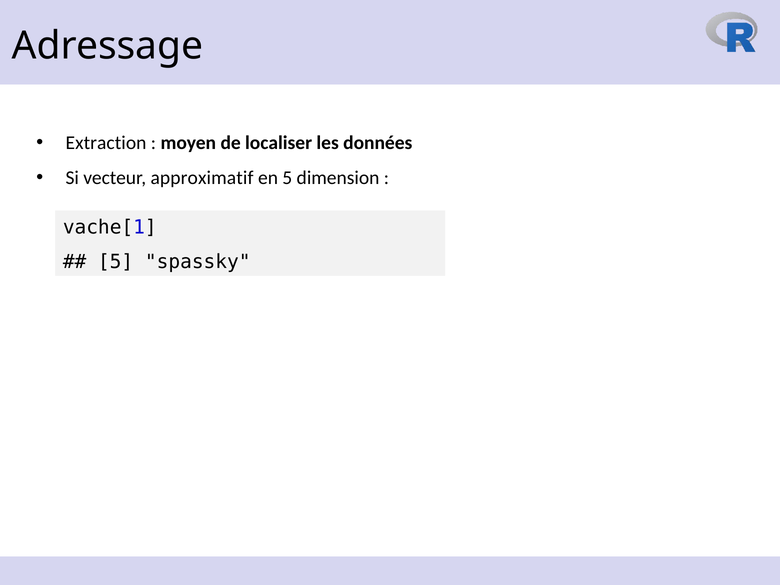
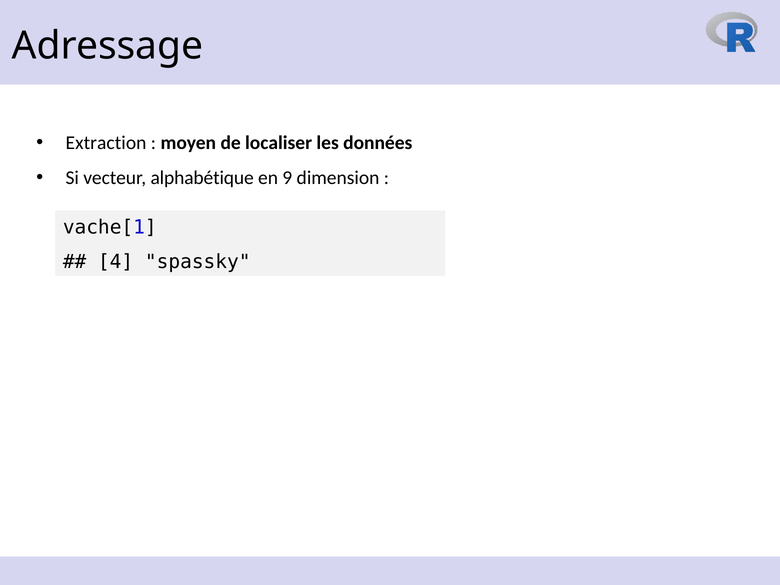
approximatif: approximatif -> alphabétique
en 5: 5 -> 9
5 at (116, 262): 5 -> 4
